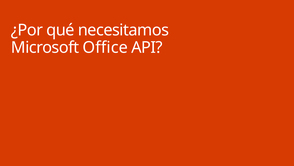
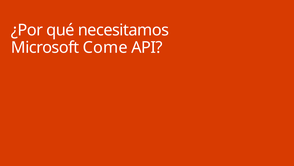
Office: Office -> Come
